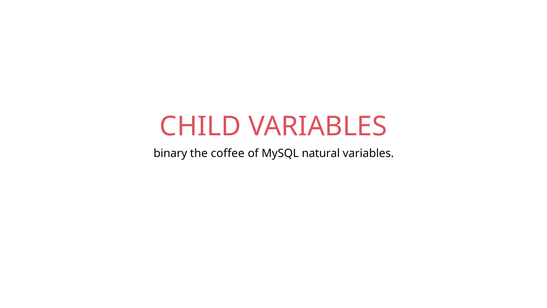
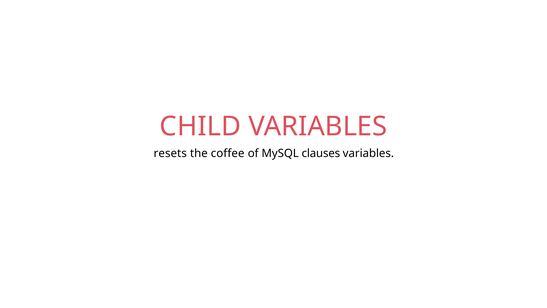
binary: binary -> resets
natural: natural -> clauses
